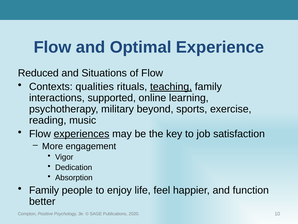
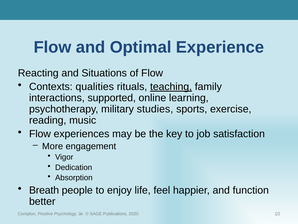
Reduced: Reduced -> Reacting
beyond: beyond -> studies
experiences underline: present -> none
Family at (44, 190): Family -> Breath
